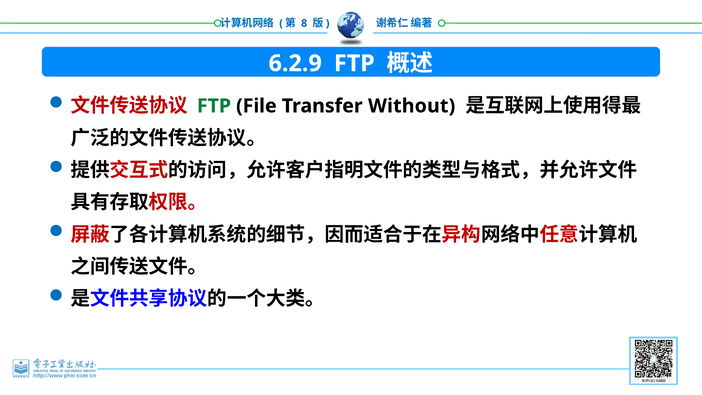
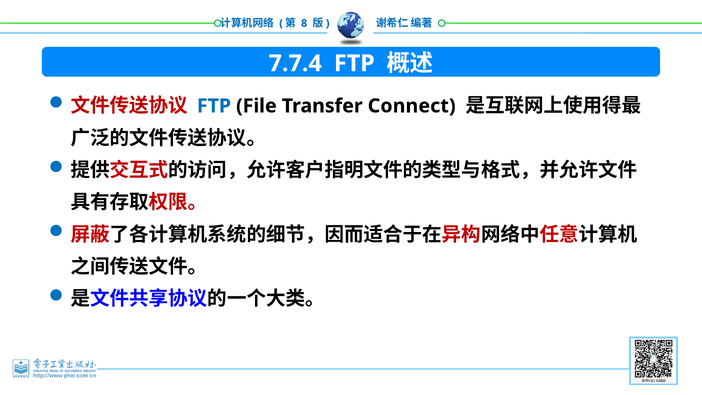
6.2.9: 6.2.9 -> 7.7.4
FTP at (214, 106) colour: green -> blue
Without: Without -> Connect
